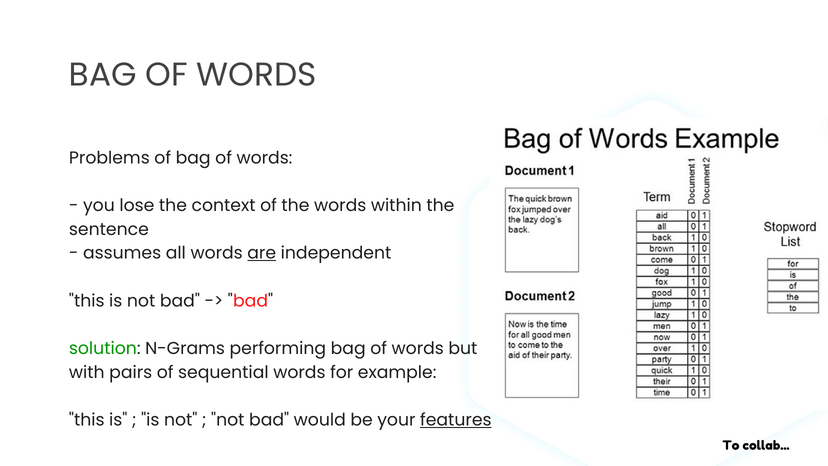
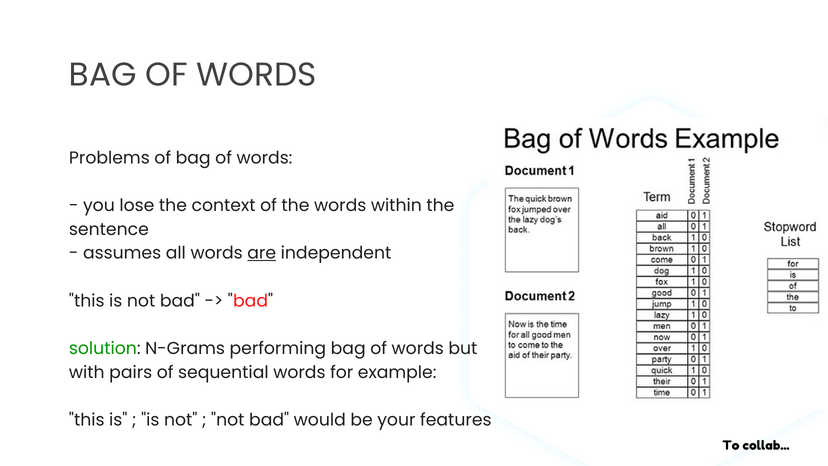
features underline: present -> none
